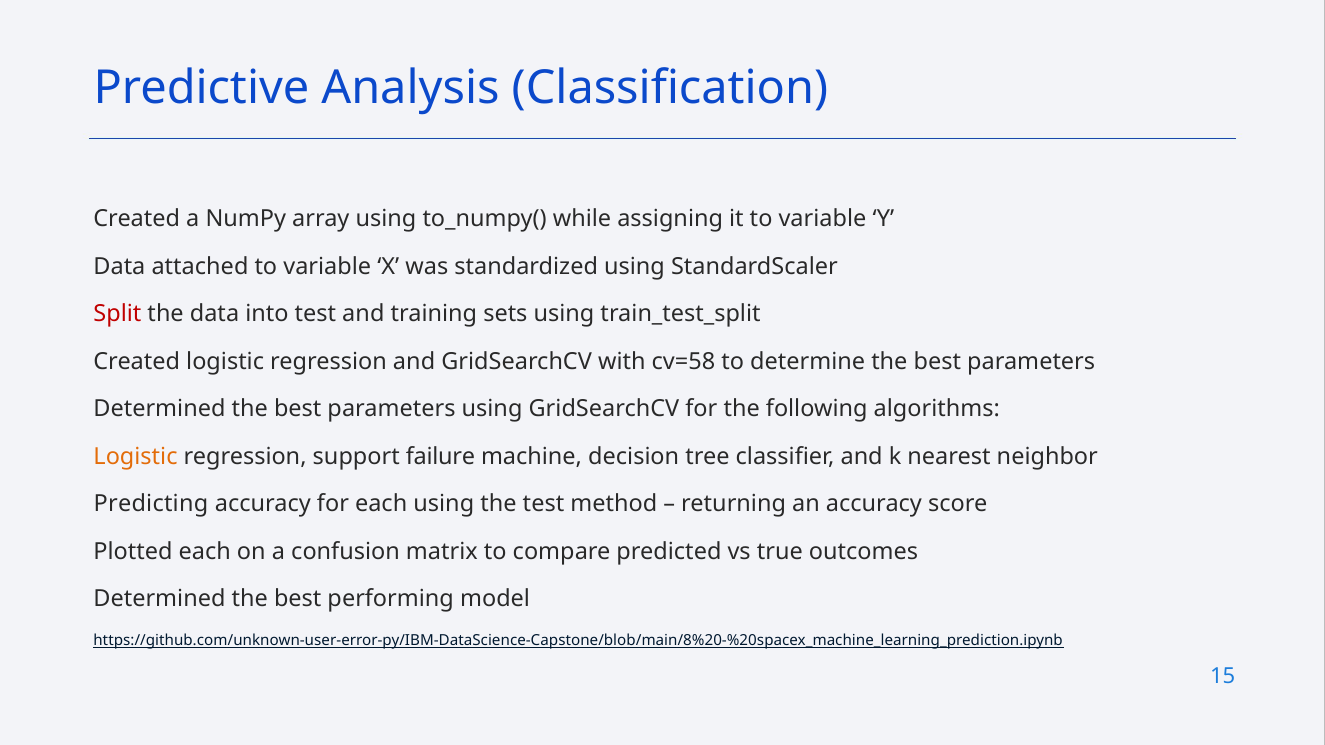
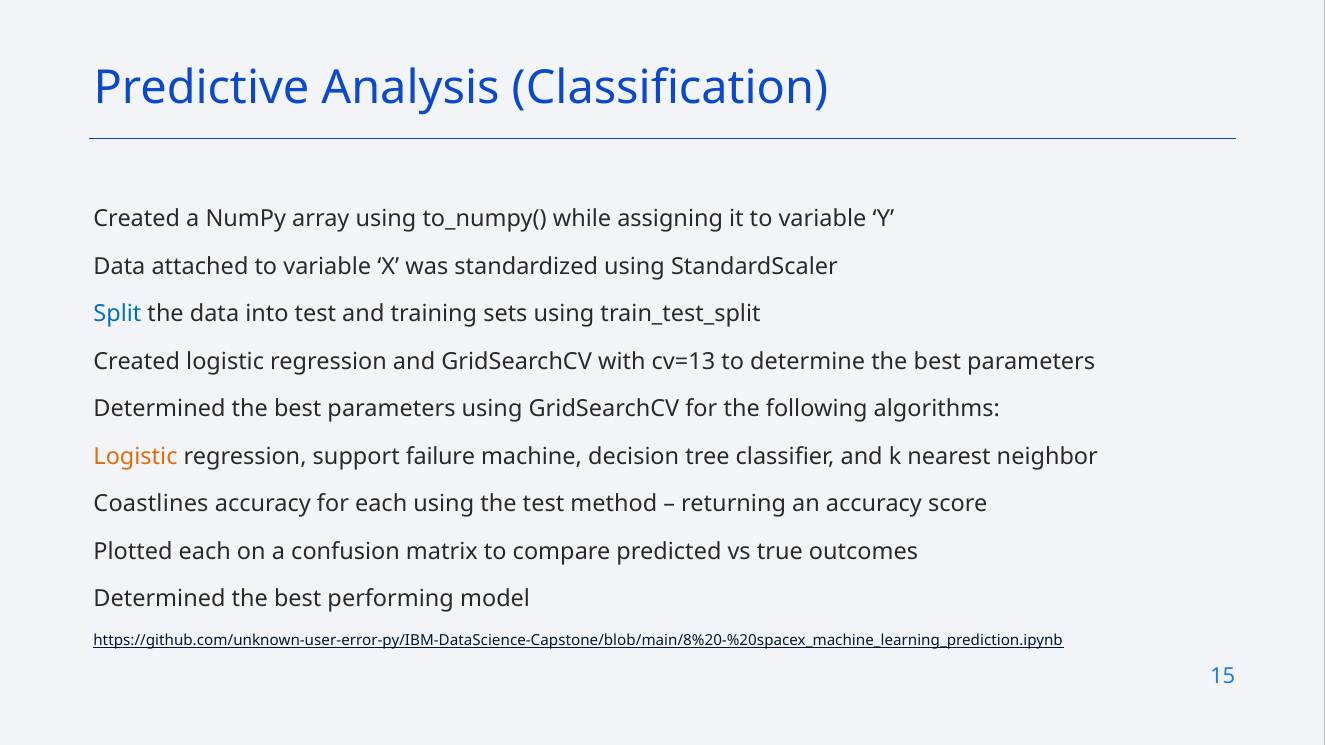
Split colour: red -> blue
cv=58: cv=58 -> cv=13
Predicting: Predicting -> Coastlines
